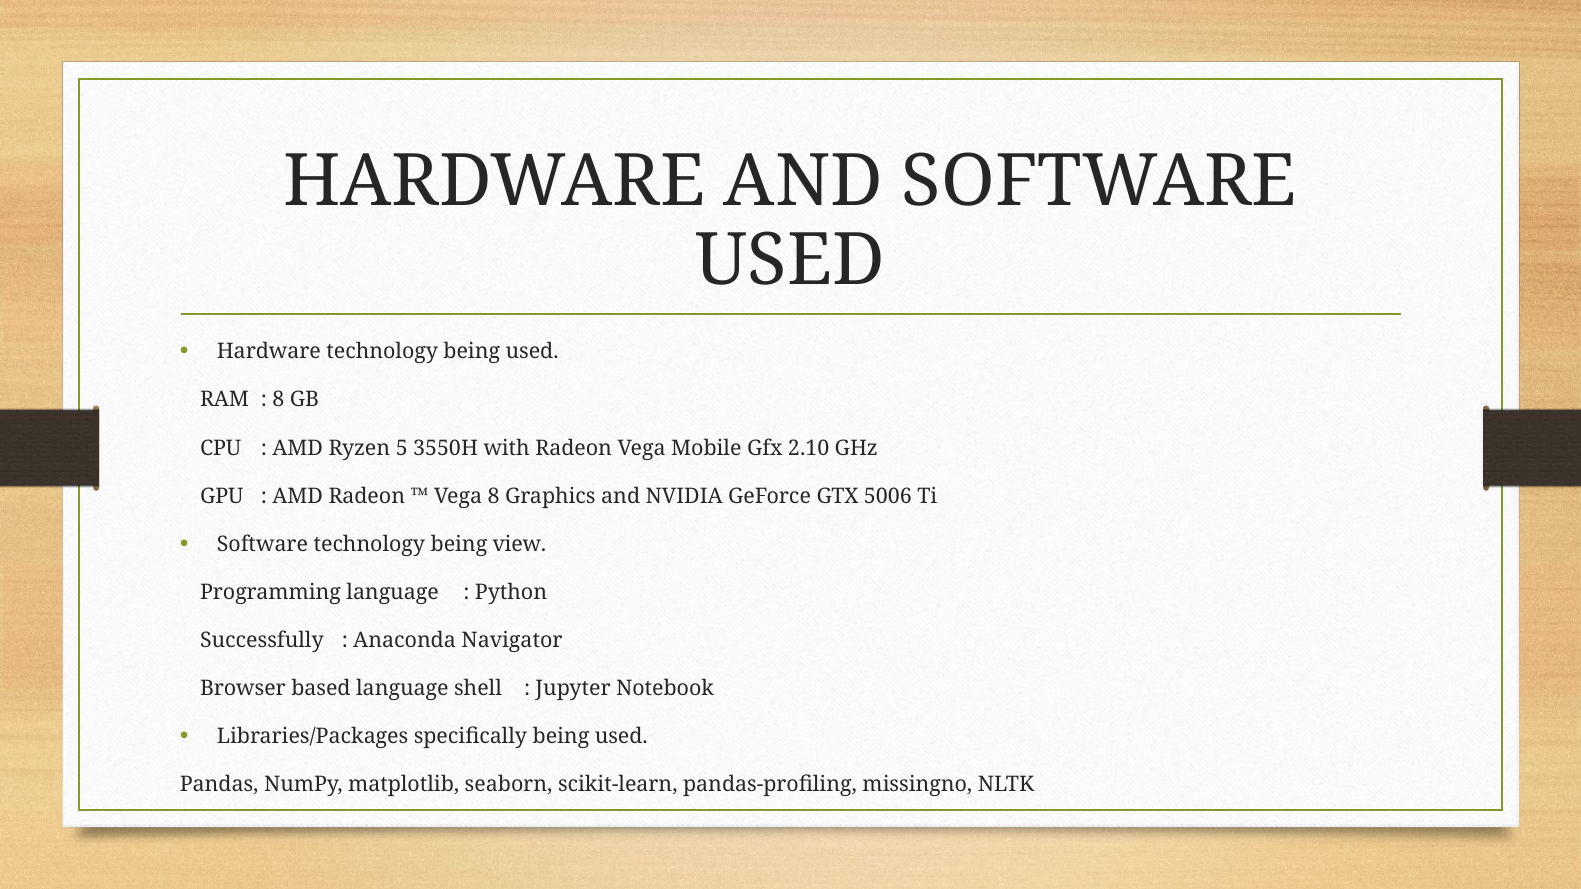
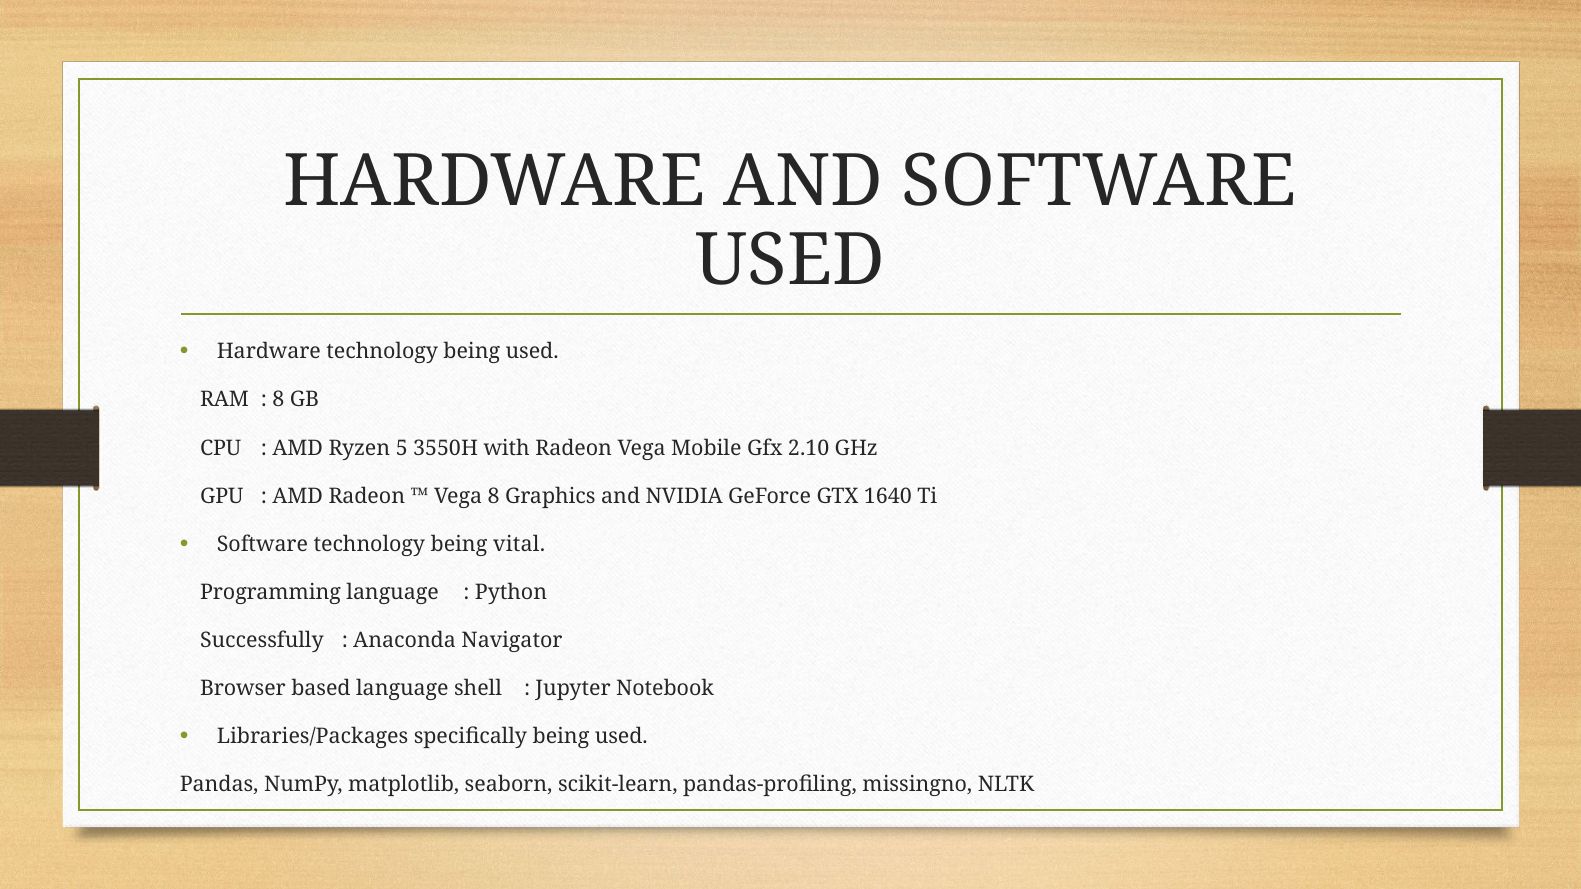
5006: 5006 -> 1640
view: view -> vital
